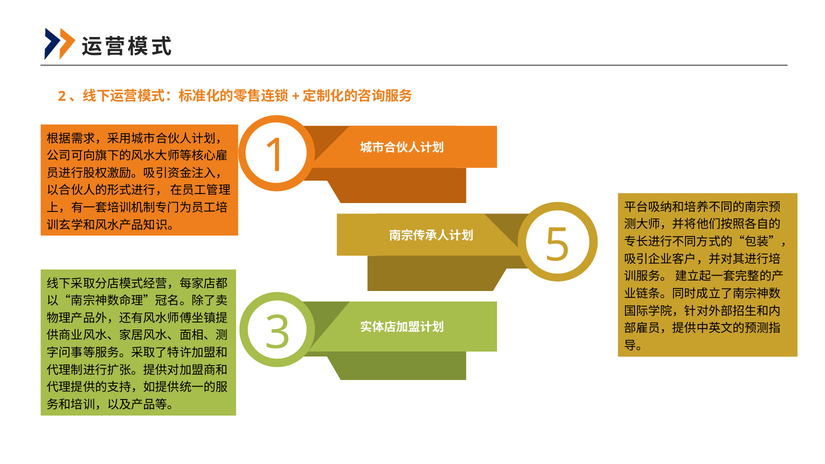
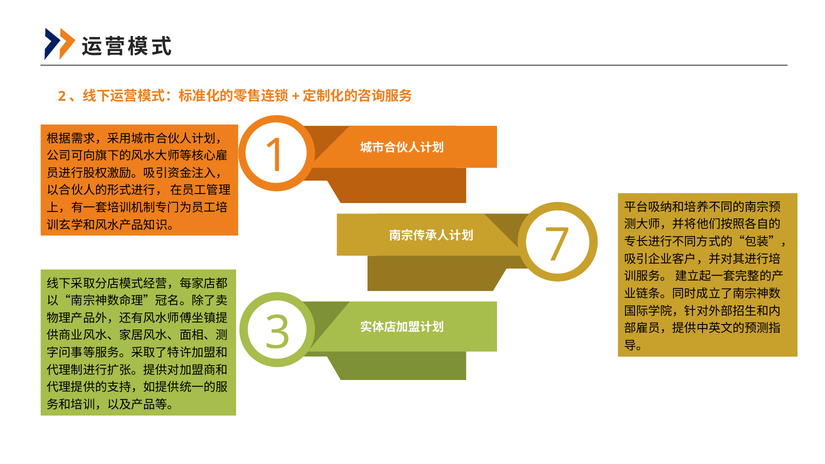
5: 5 -> 7
